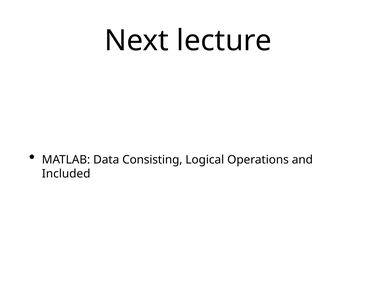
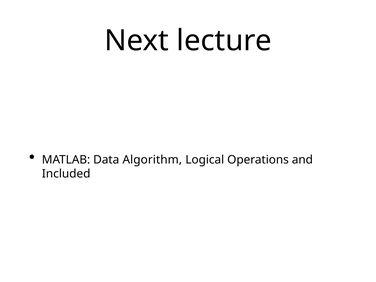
Consisting: Consisting -> Algorithm
